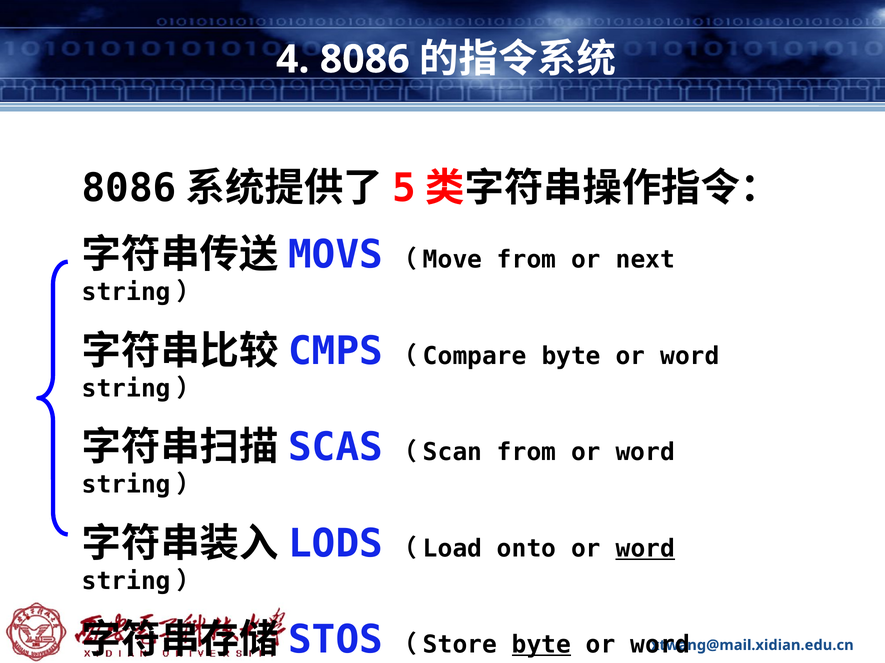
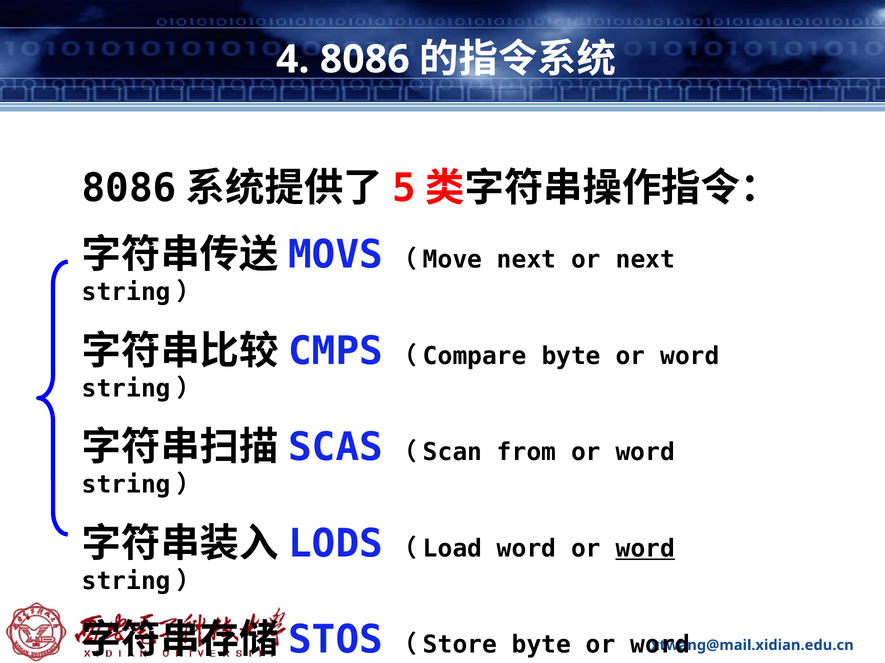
from at (527, 260): from -> next
onto at (527, 549): onto -> word
byte at (541, 646) underline: present -> none
